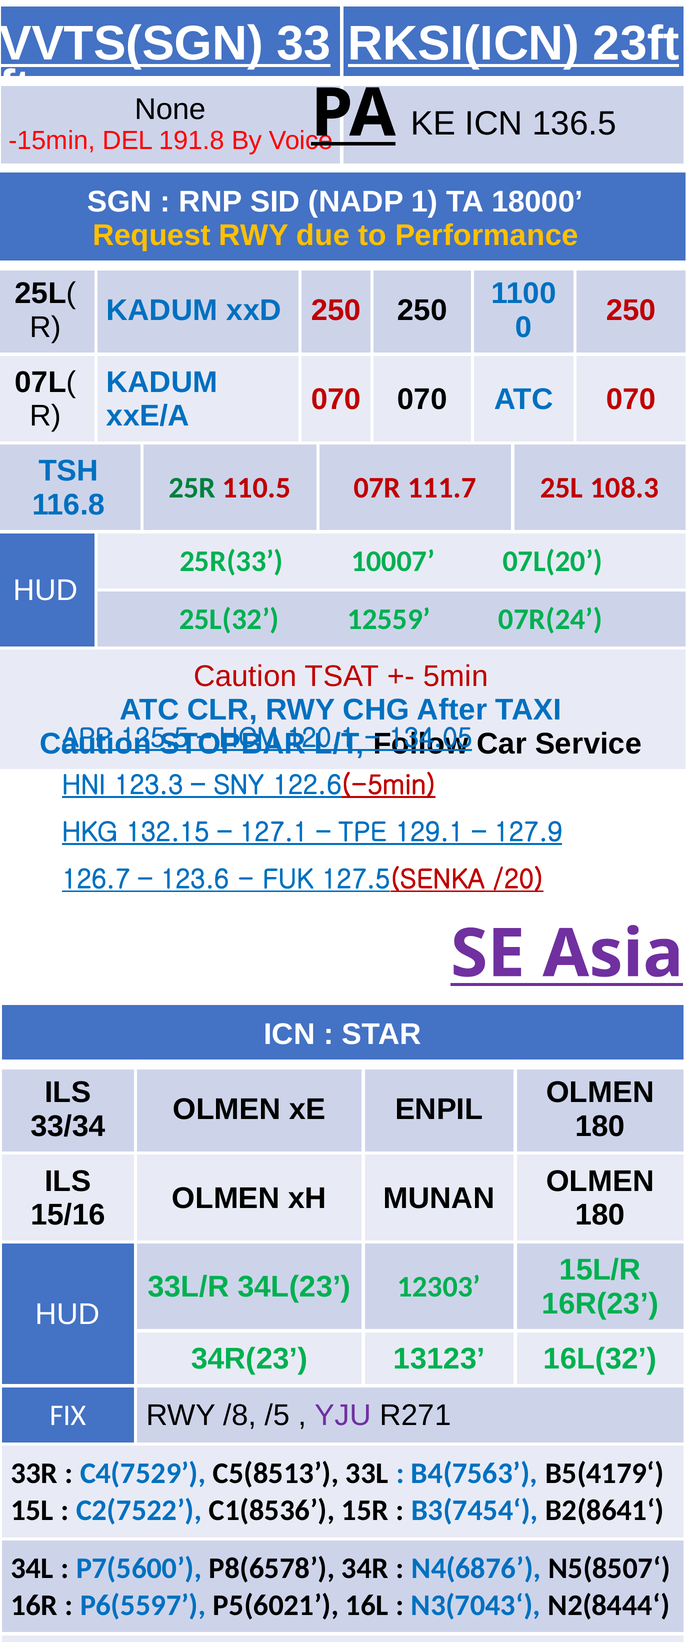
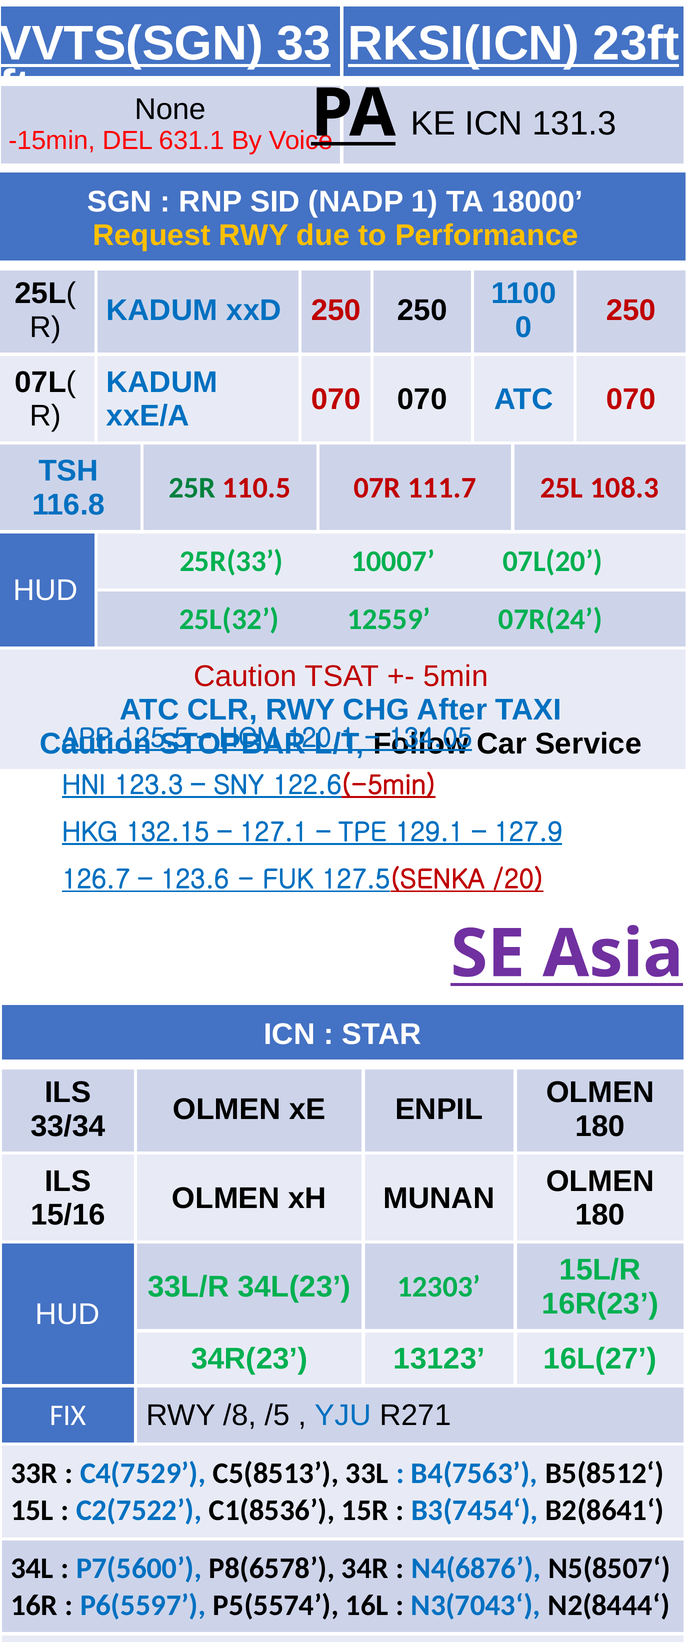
191.8: 191.8 -> 631.1
136.5: 136.5 -> 131.3
16L(32: 16L(32 -> 16L(27
YJU colour: purple -> blue
B5(4179‘: B5(4179‘ -> B5(8512‘
P5(6021: P5(6021 -> P5(5574
